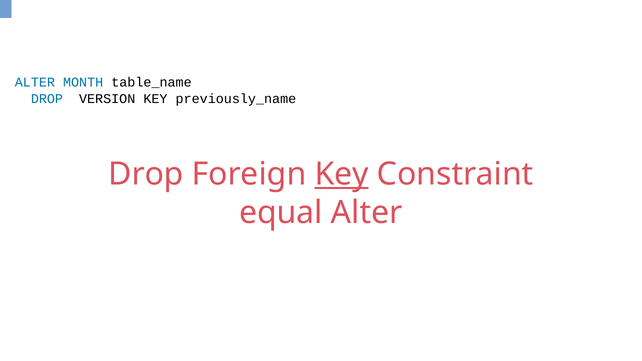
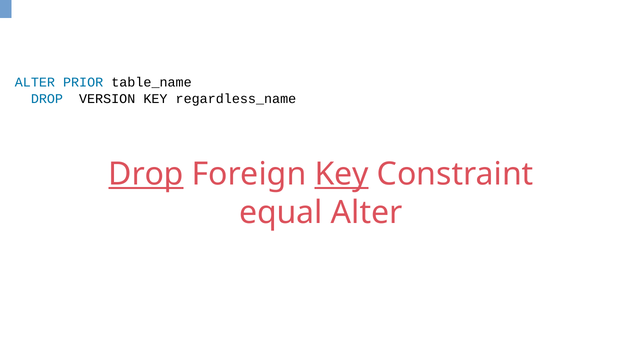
MONTH: MONTH -> PRIOR
previously_name: previously_name -> regardless_name
Drop at (146, 174) underline: none -> present
